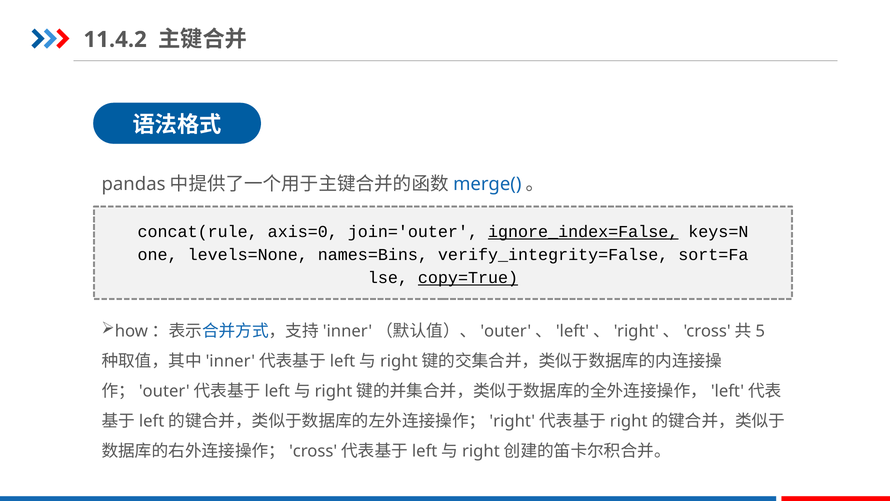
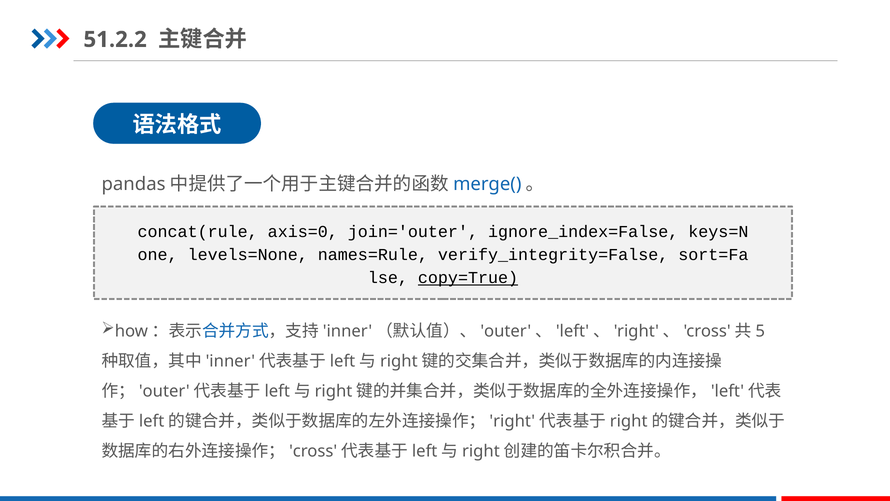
11.4.2: 11.4.2 -> 51.2.2
ignore_index=False underline: present -> none
names=Bins: names=Bins -> names=Rule
